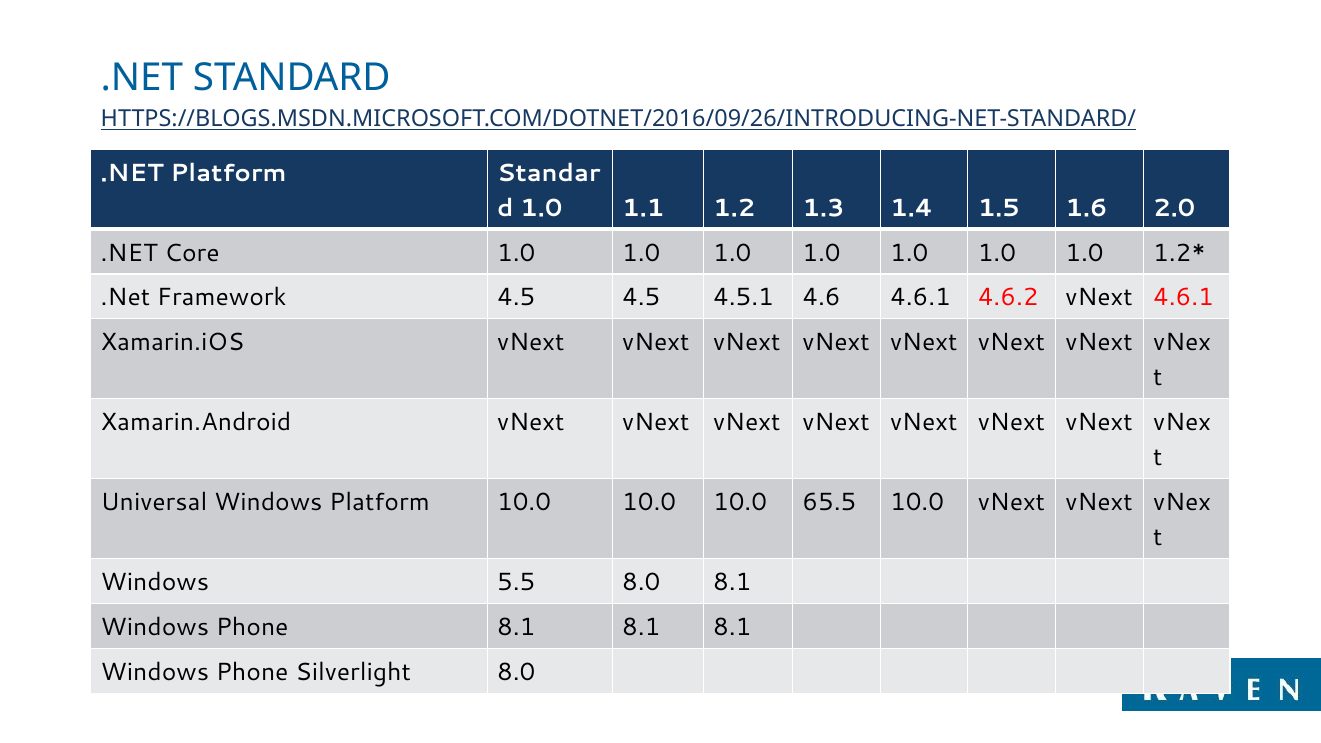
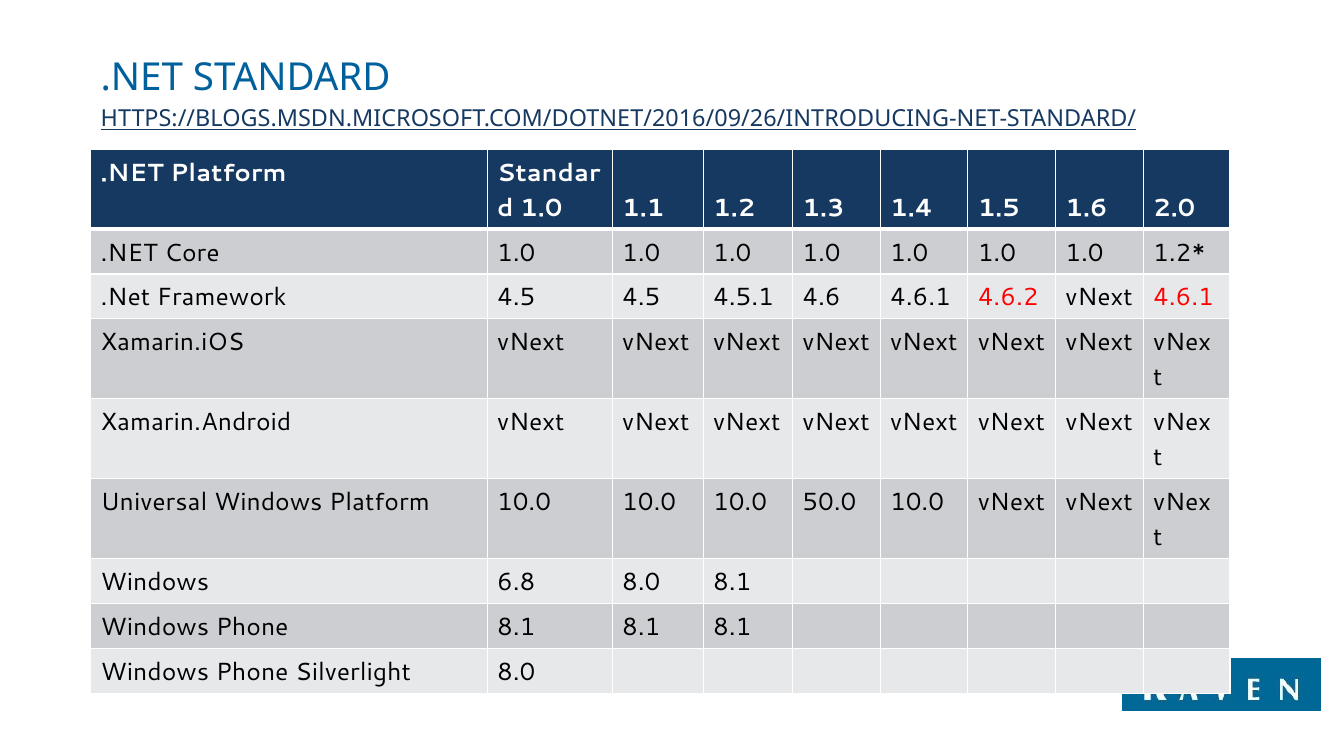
65.5: 65.5 -> 50.0
5.5: 5.5 -> 6.8
